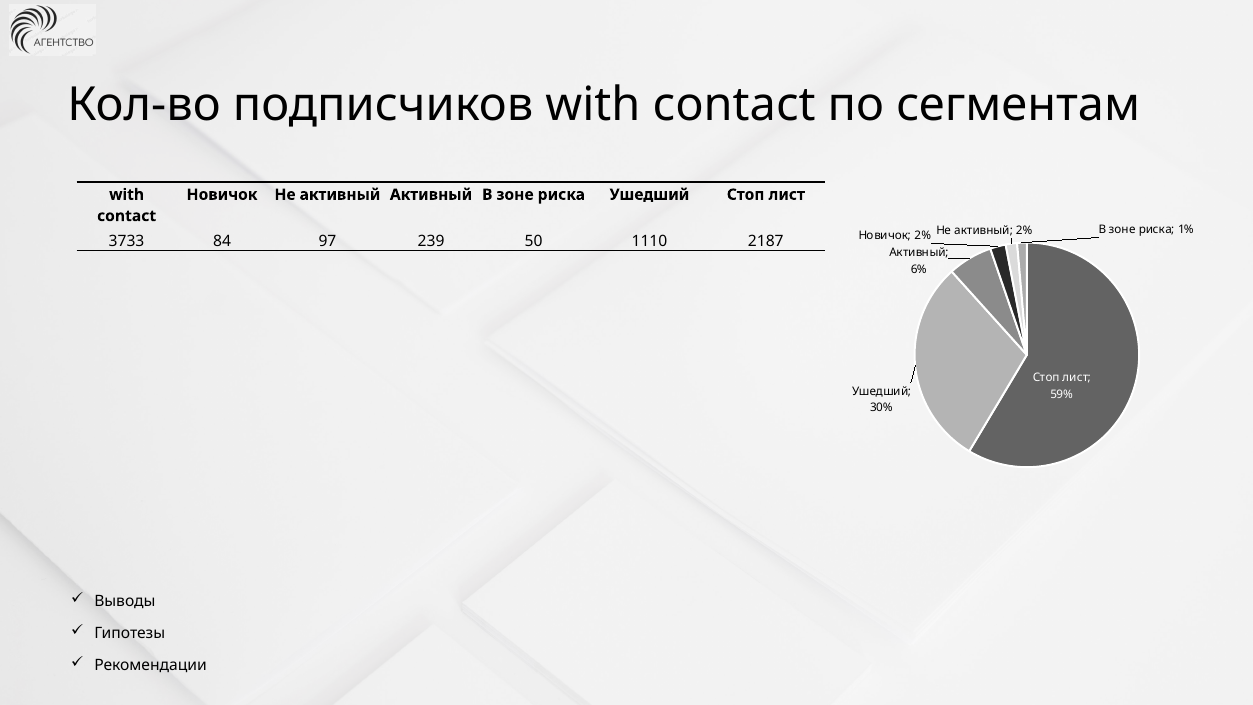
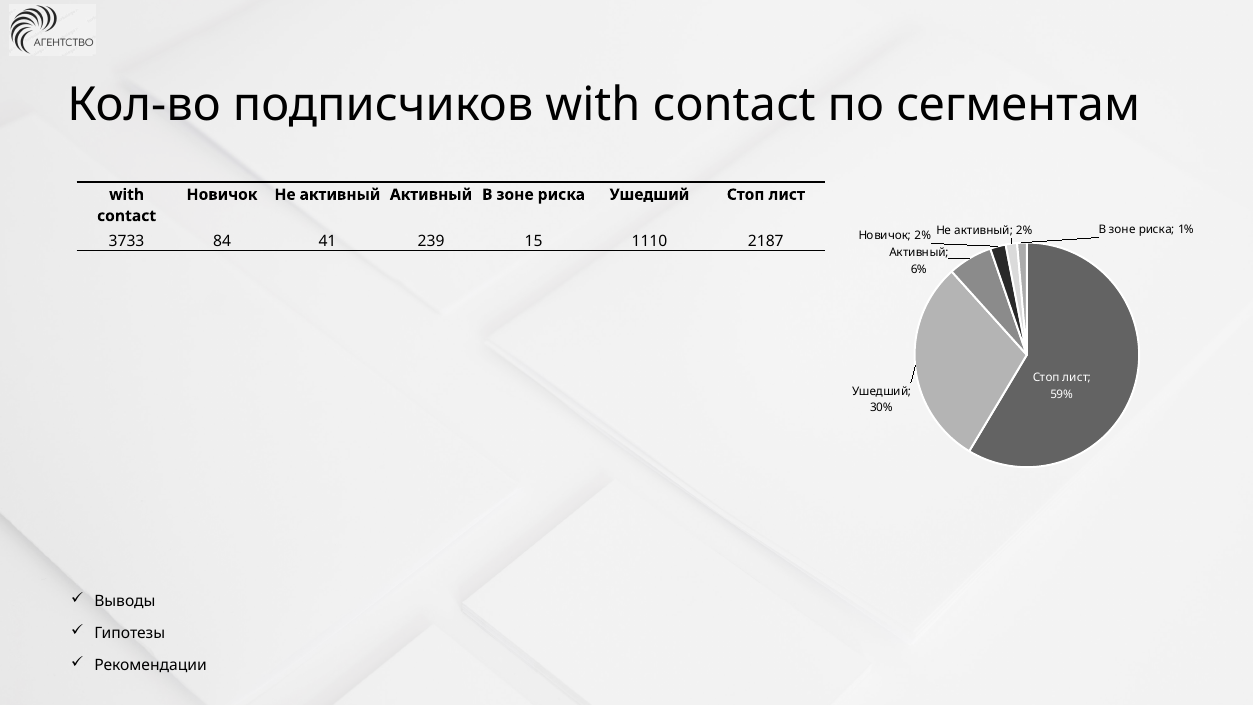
97: 97 -> 41
50: 50 -> 15
